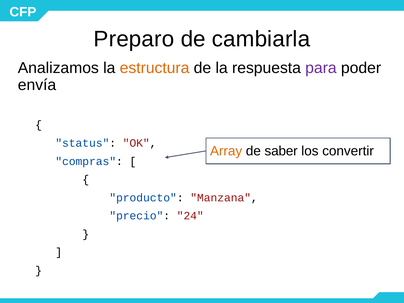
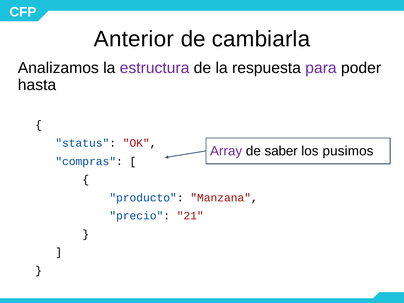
Preparo: Preparo -> Anterior
estructura colour: orange -> purple
envía: envía -> hasta
Array colour: orange -> purple
convertir: convertir -> pusimos
24: 24 -> 21
